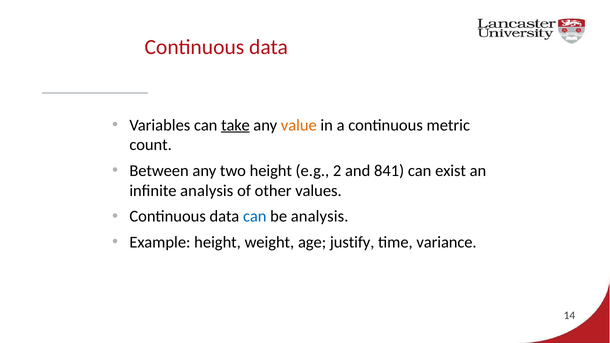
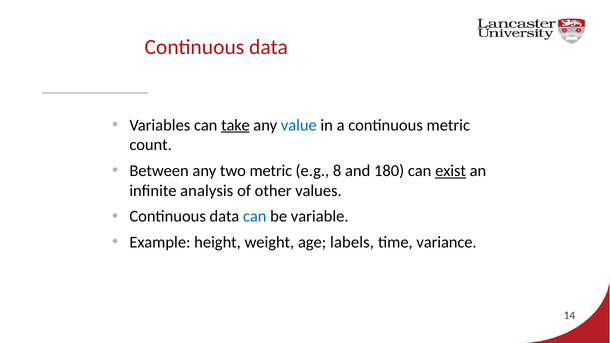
value colour: orange -> blue
two height: height -> metric
2: 2 -> 8
841: 841 -> 180
exist underline: none -> present
be analysis: analysis -> variable
justify: justify -> labels
